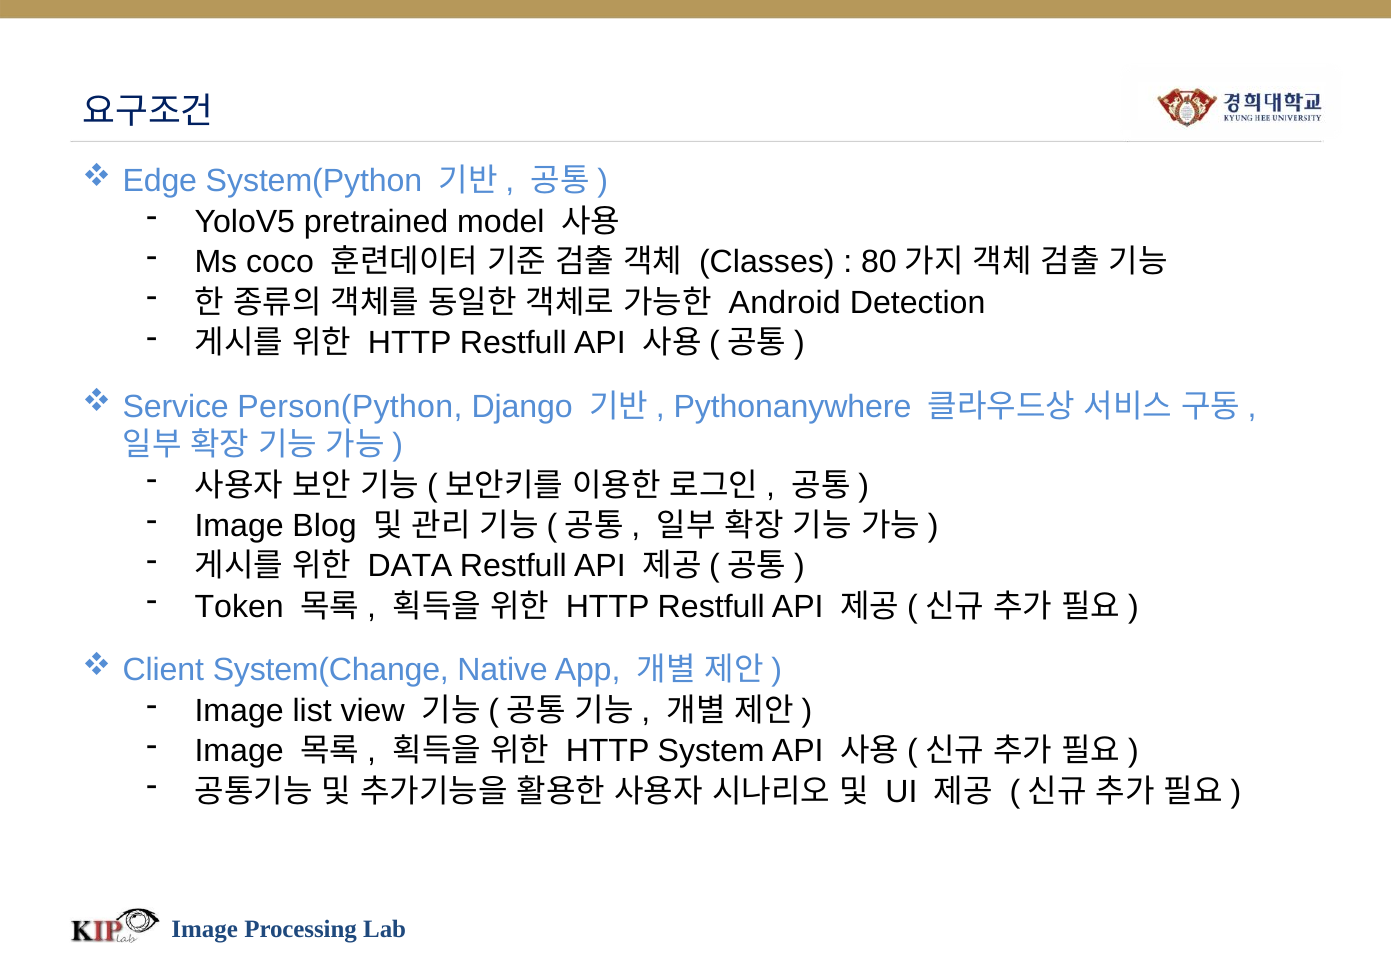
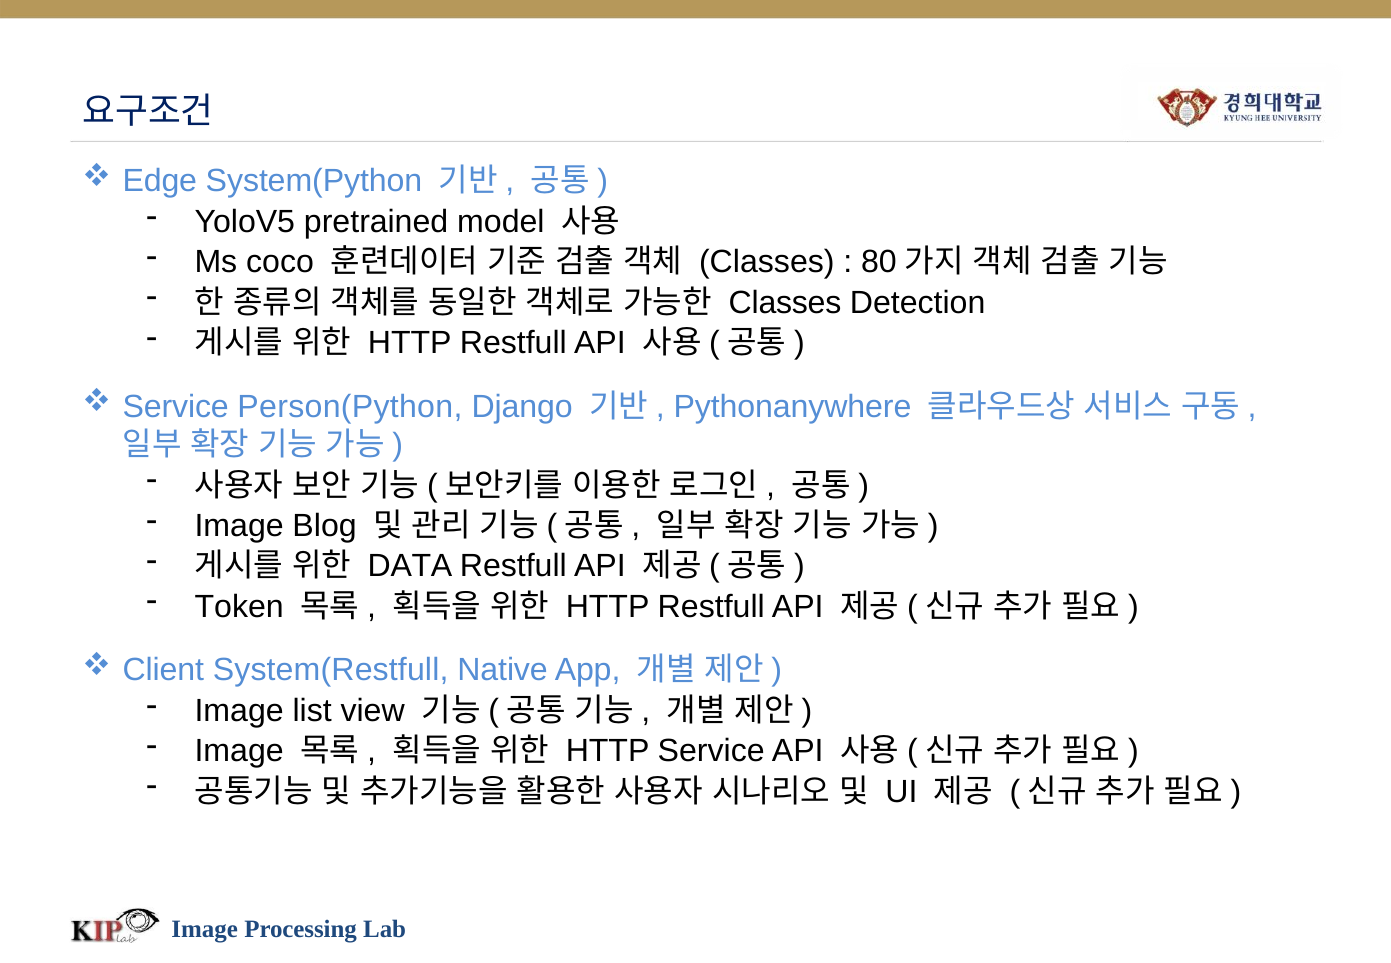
Android at (785, 302): Android -> Classes
System(Change: System(Change -> System(Restfull
HTTP System: System -> Service
